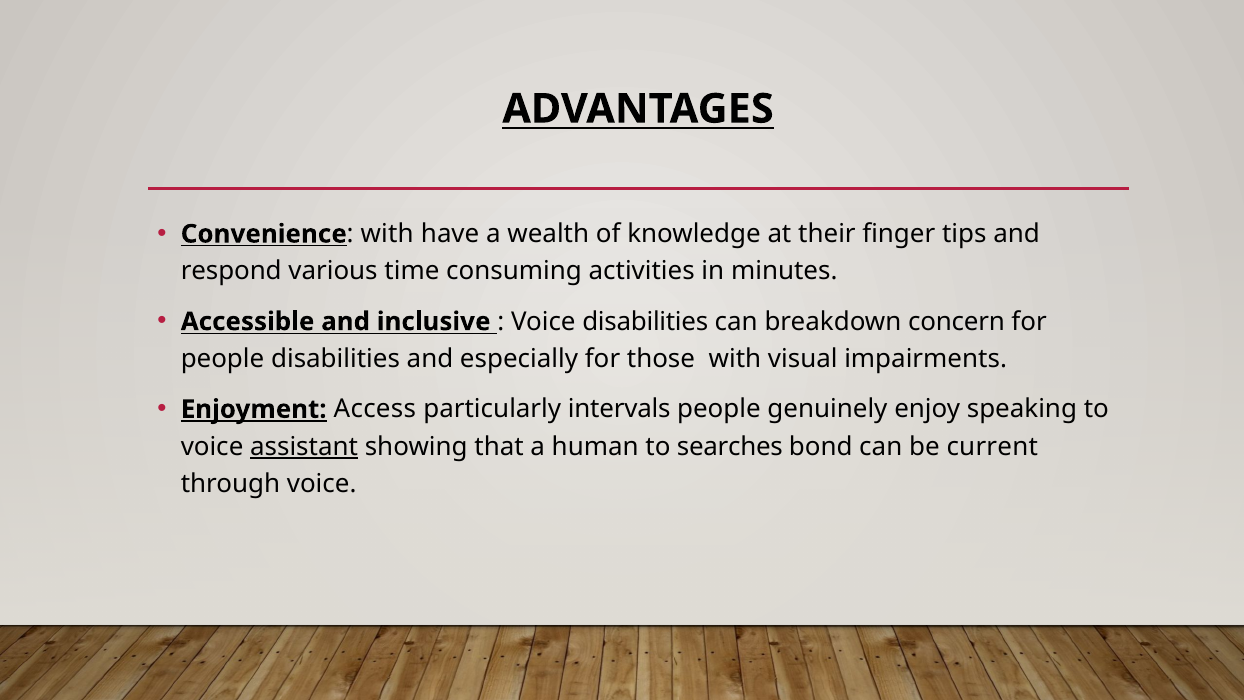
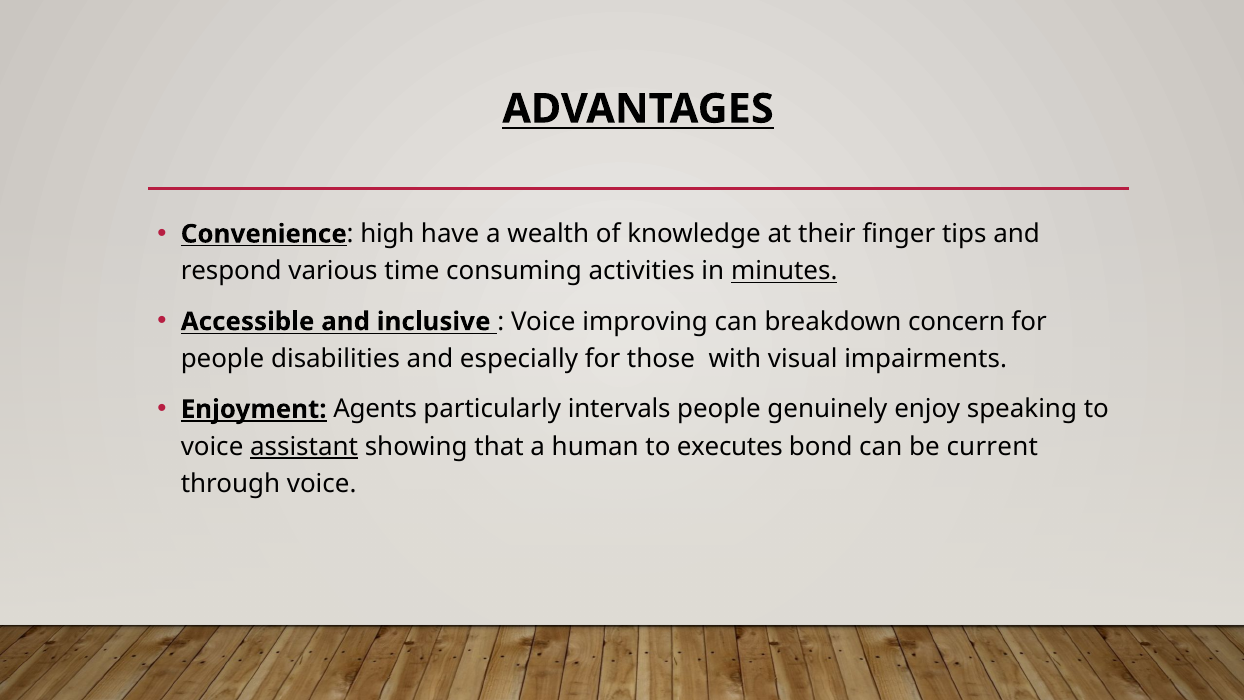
with at (387, 234): with -> high
minutes underline: none -> present
Voice disabilities: disabilities -> improving
Access: Access -> Agents
searches: searches -> executes
